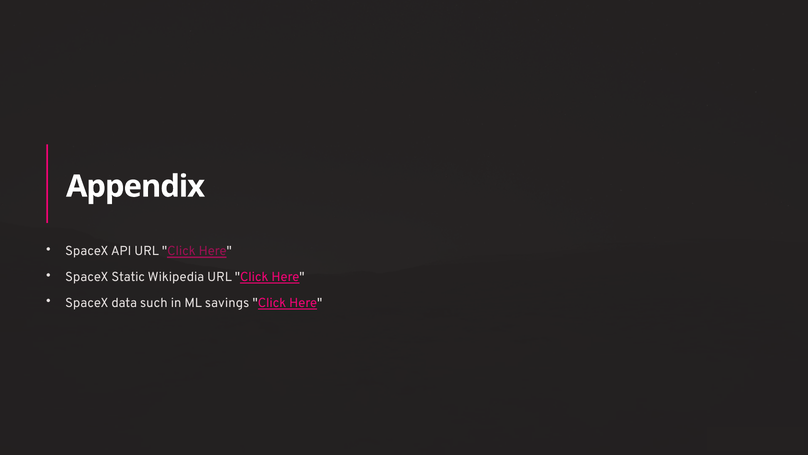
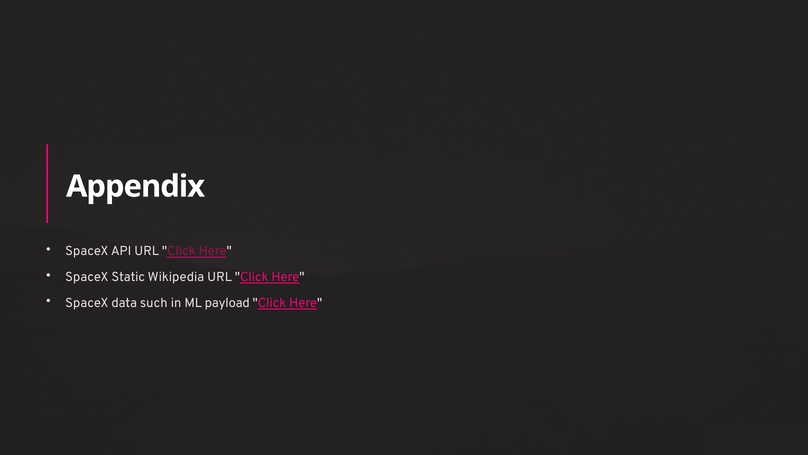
savings: savings -> payload
